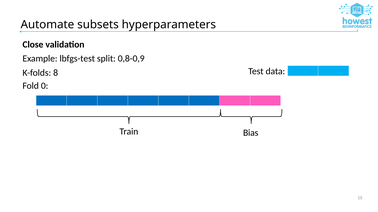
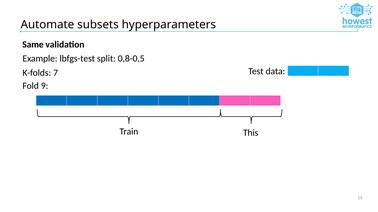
Close: Close -> Same
0,8-0,9: 0,8-0,9 -> 0,8-0,5
8: 8 -> 7
0: 0 -> 9
Bias: Bias -> This
